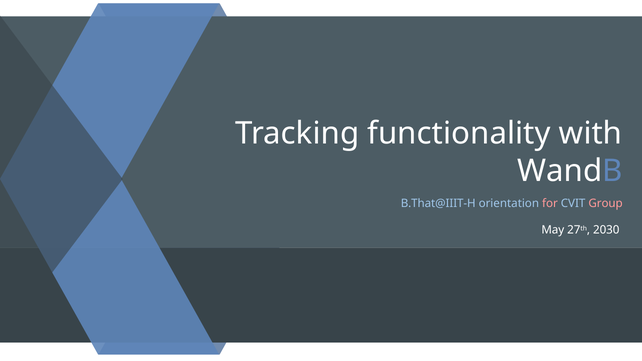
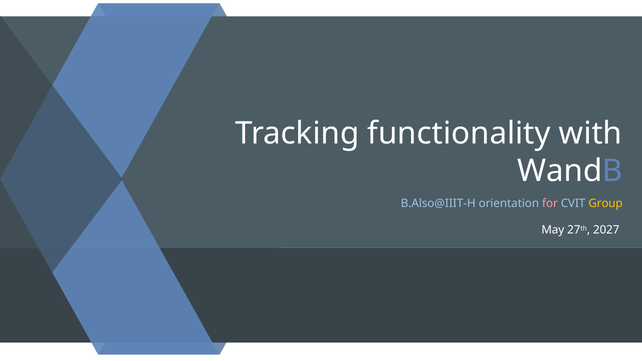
B.That@IIIT-H: B.That@IIIT-H -> B.Also@IIIT-H
Group colour: pink -> yellow
2030: 2030 -> 2027
